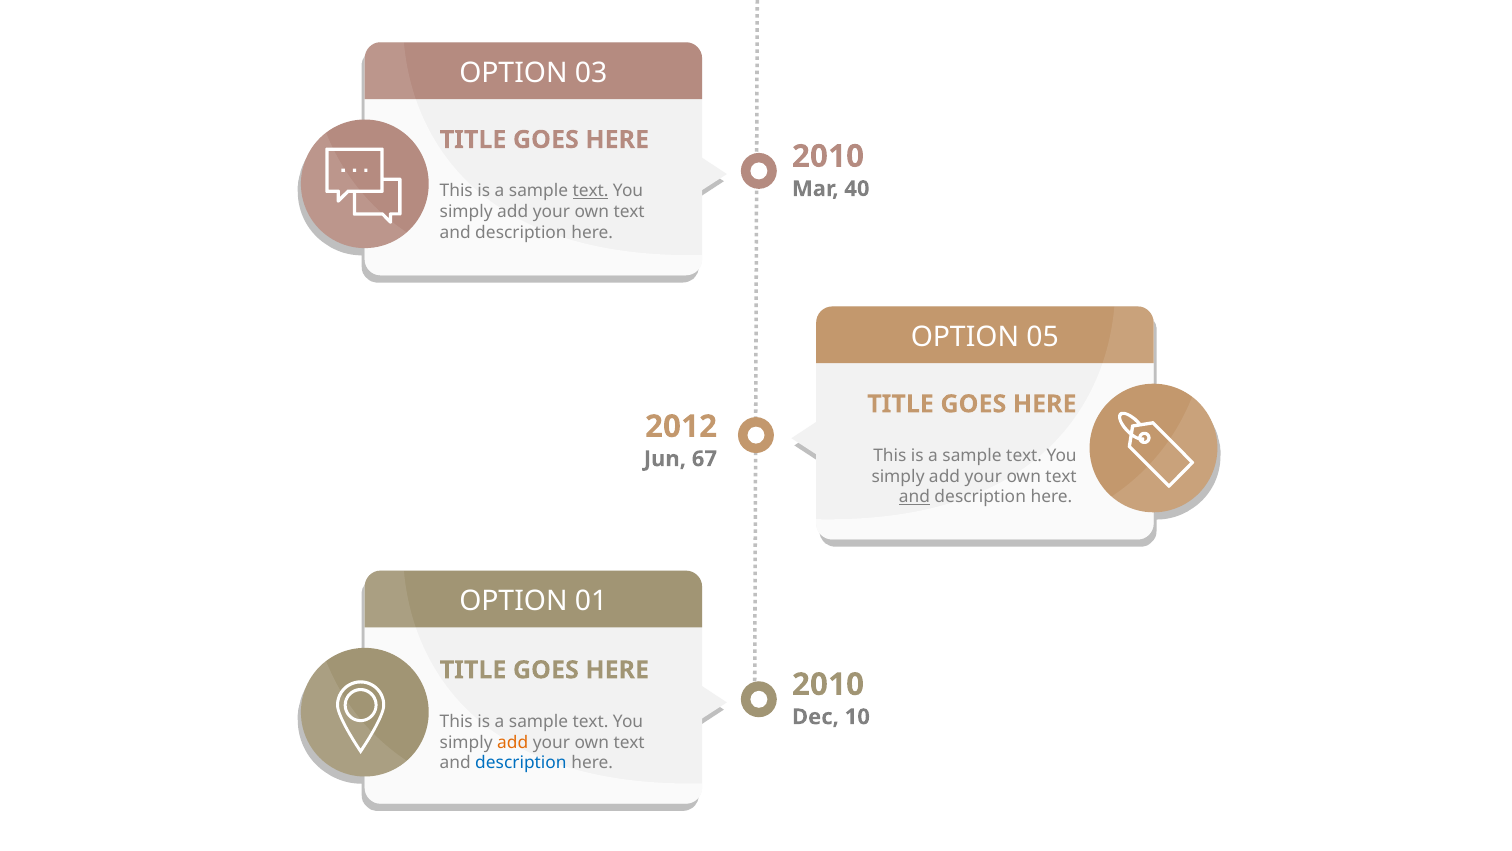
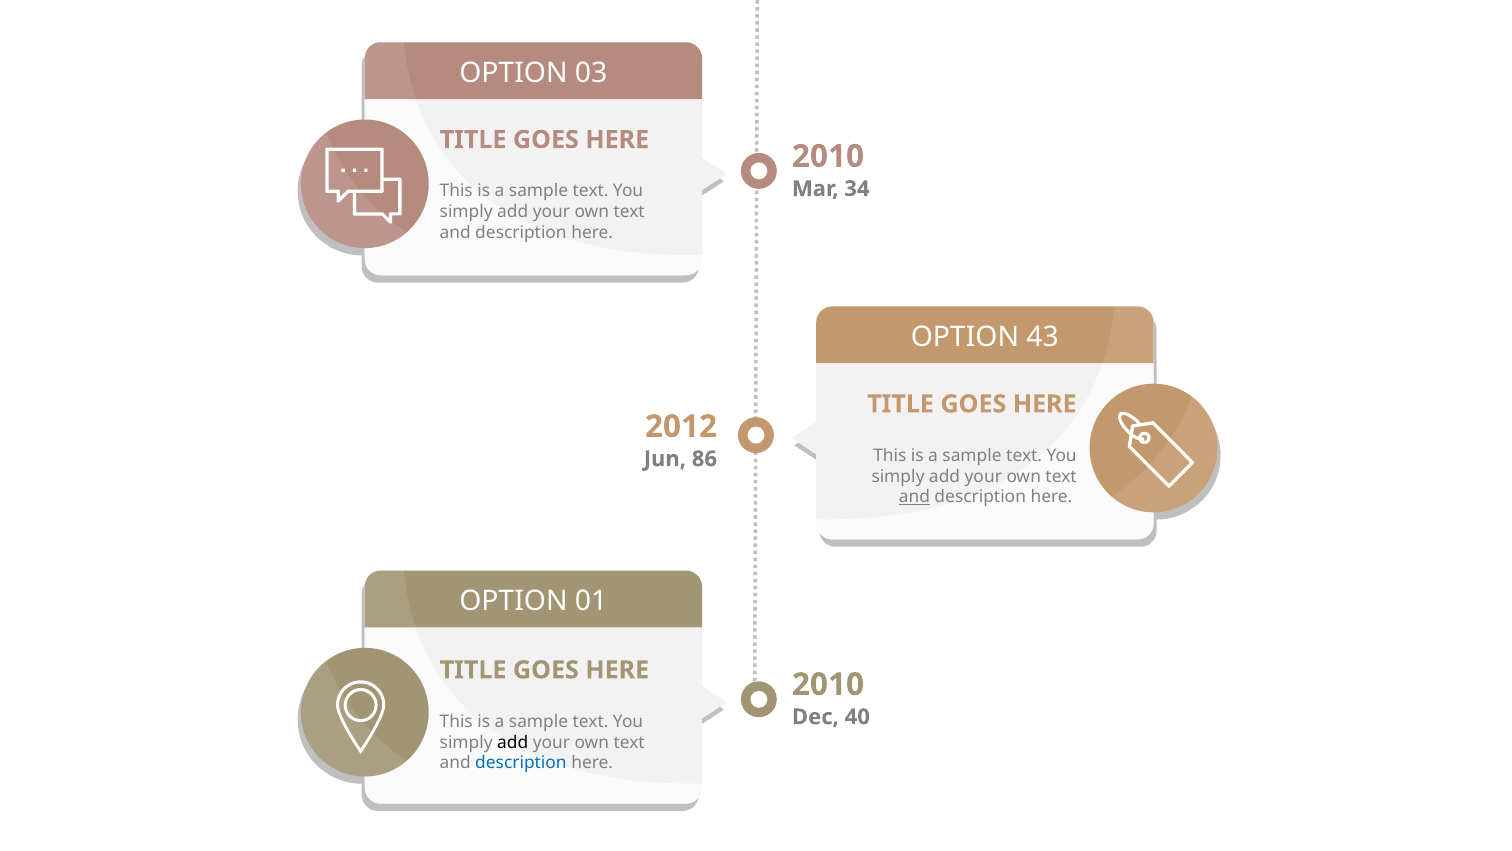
40: 40 -> 34
text at (591, 191) underline: present -> none
05: 05 -> 43
67: 67 -> 86
10: 10 -> 40
add at (513, 742) colour: orange -> black
